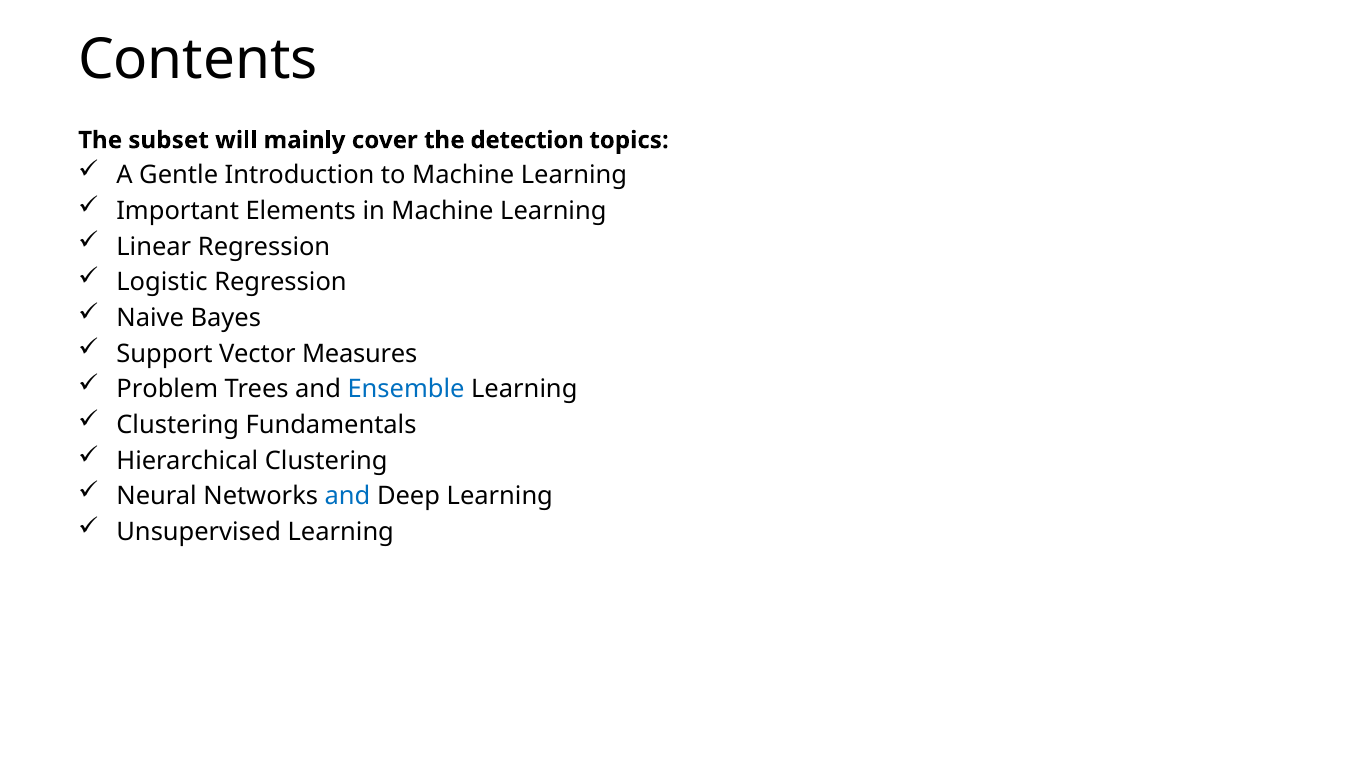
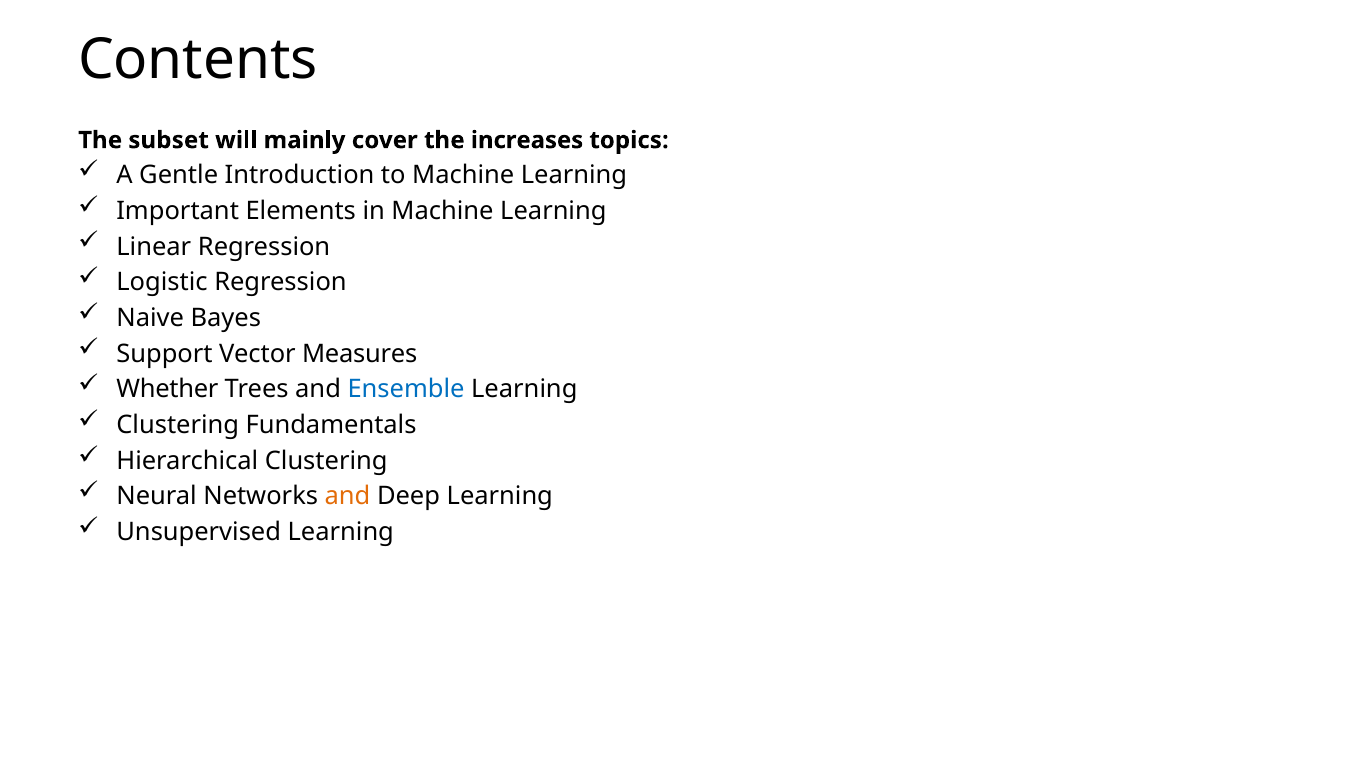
detection: detection -> increases
Problem: Problem -> Whether
and at (348, 496) colour: blue -> orange
